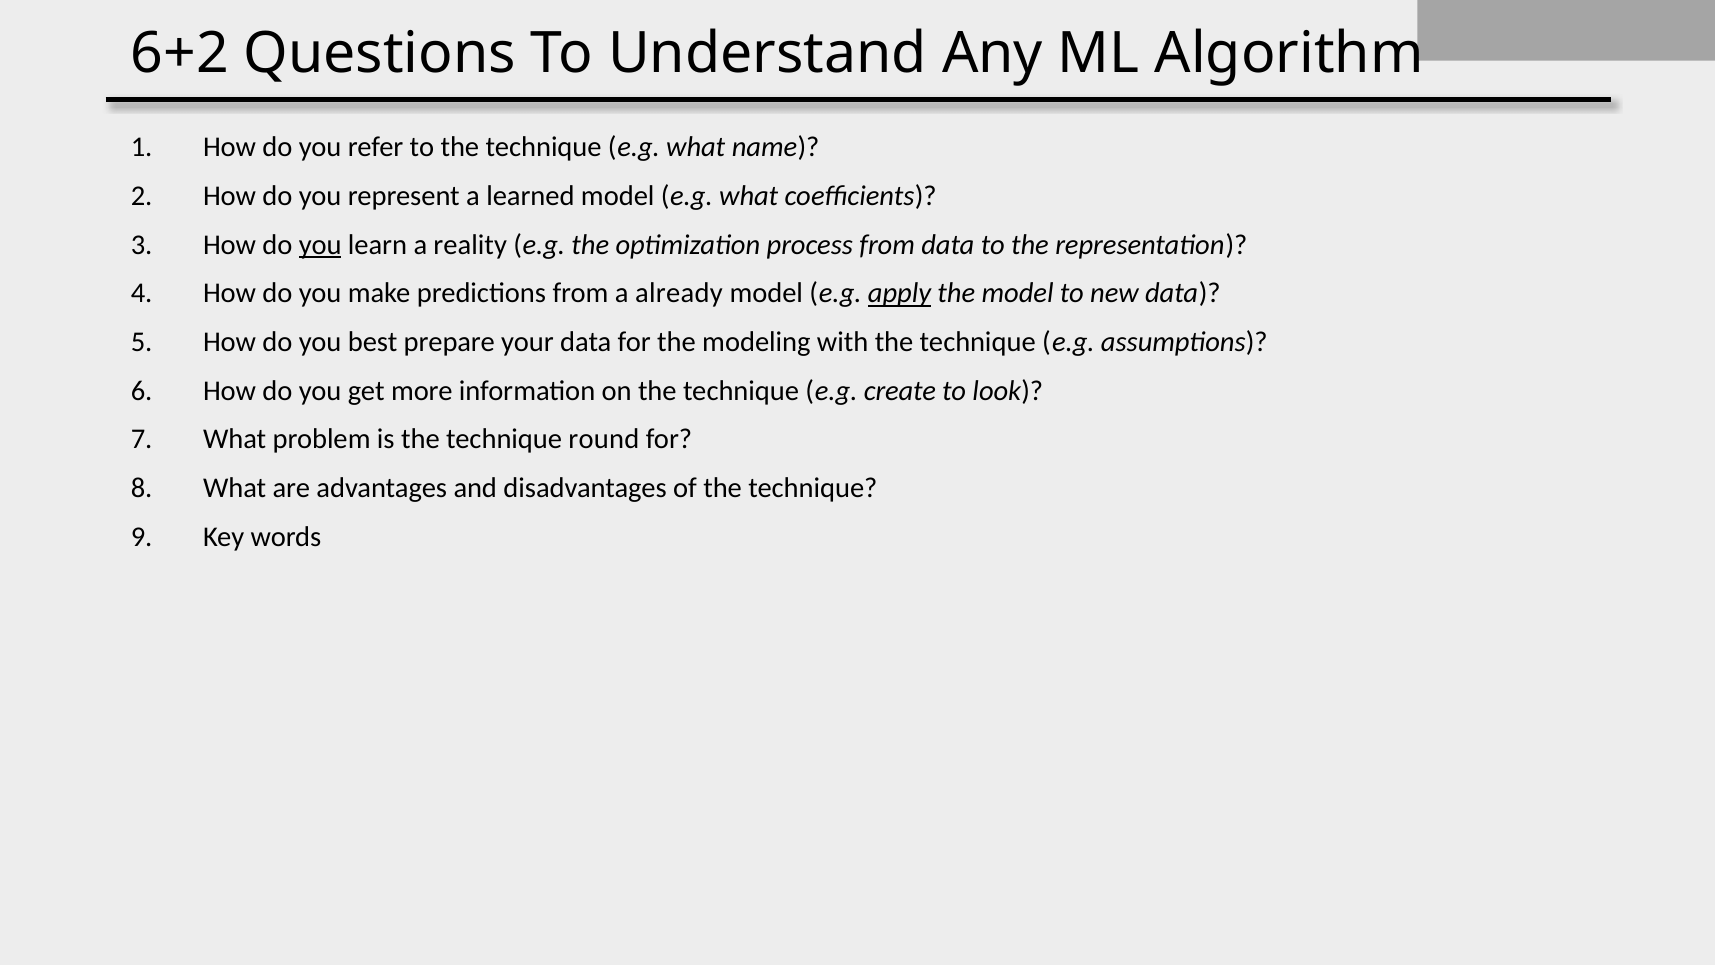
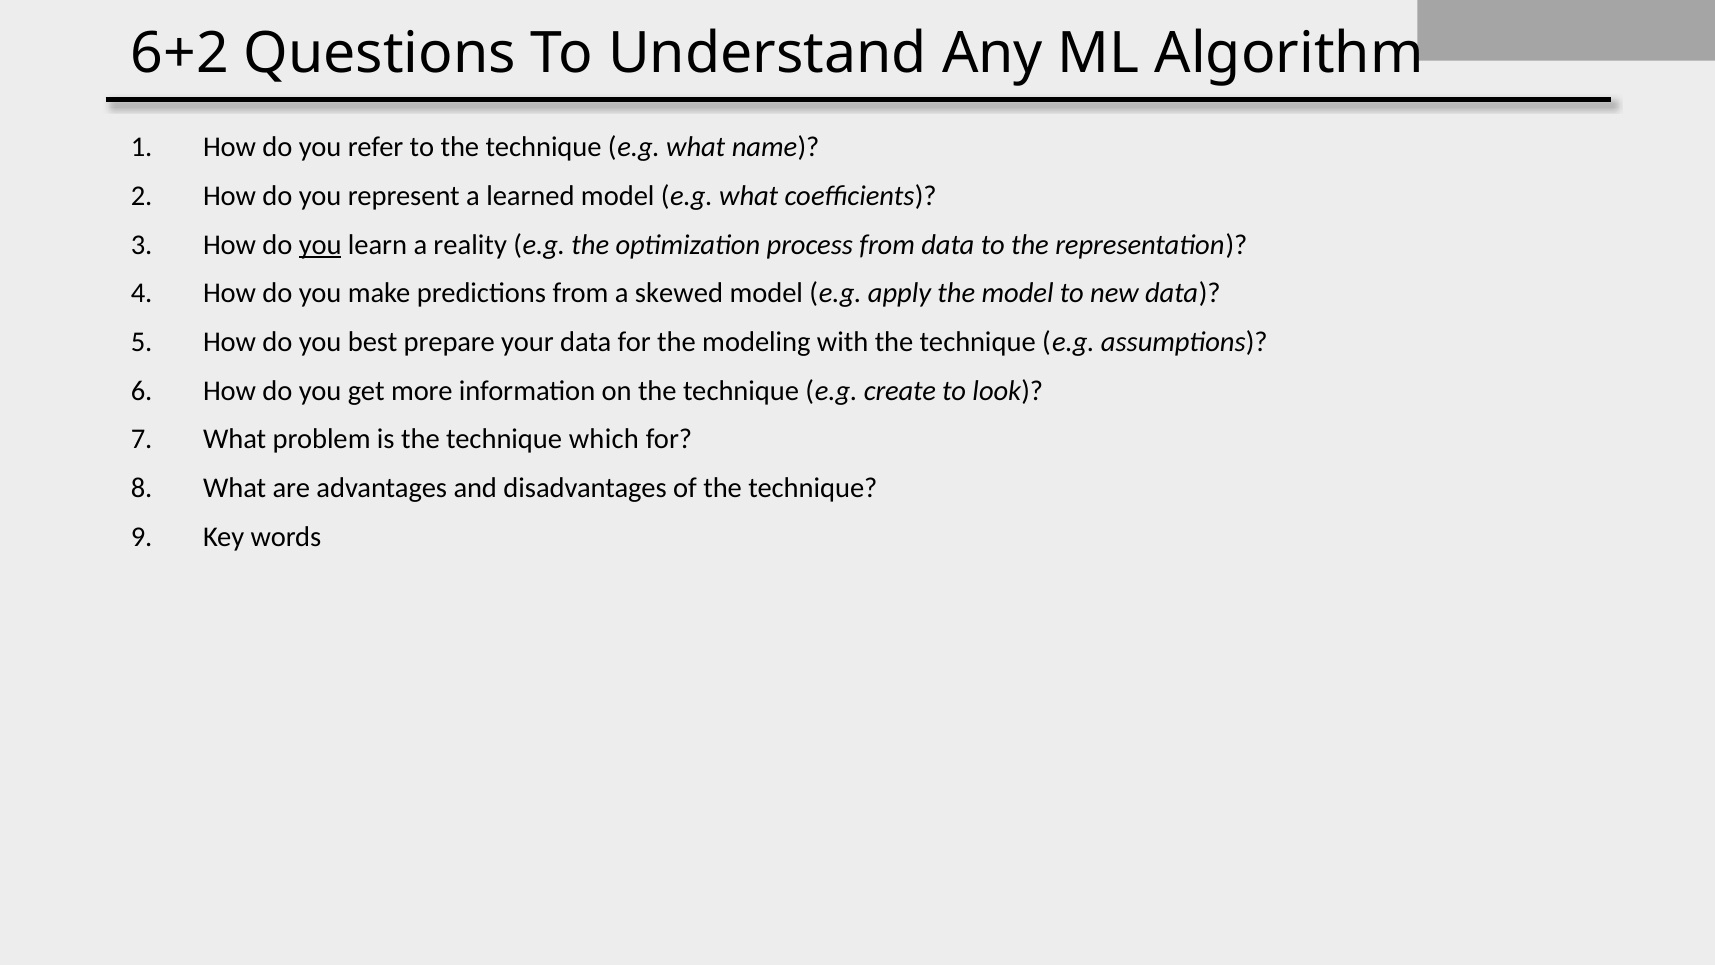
already: already -> skewed
apply underline: present -> none
round: round -> which
